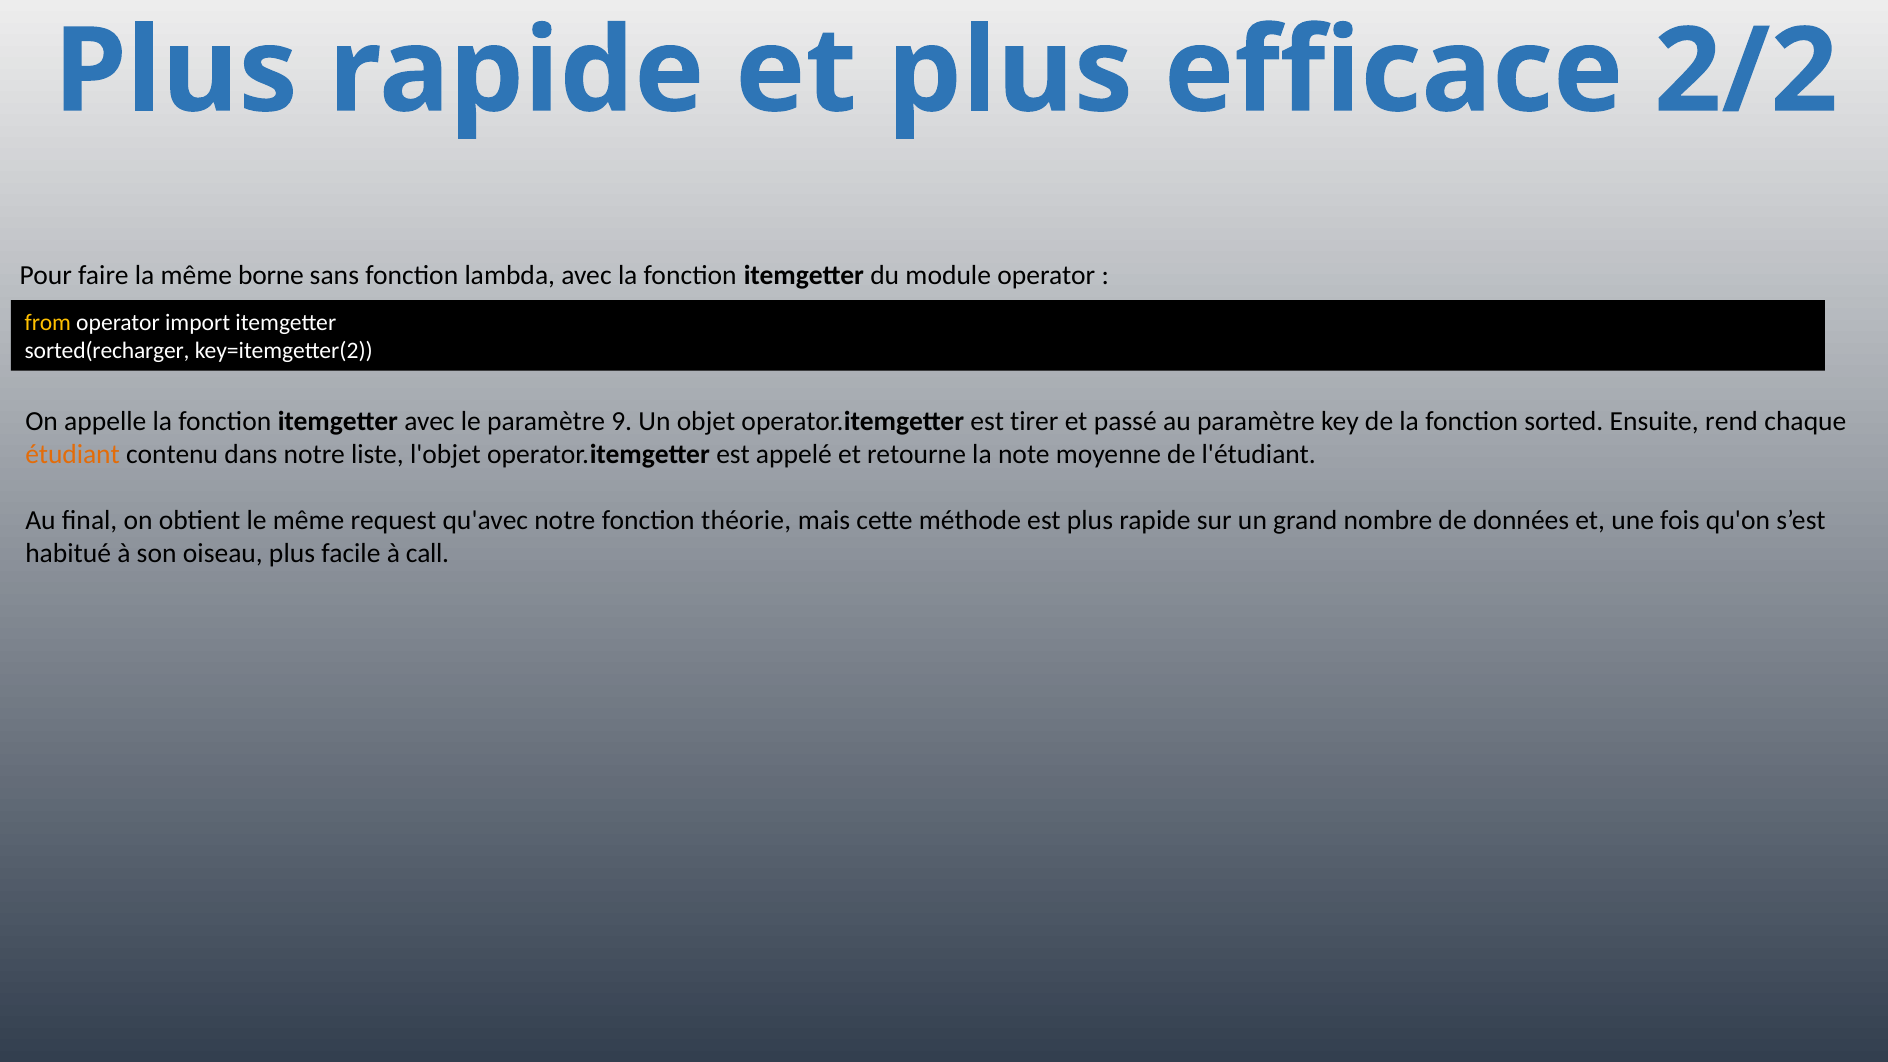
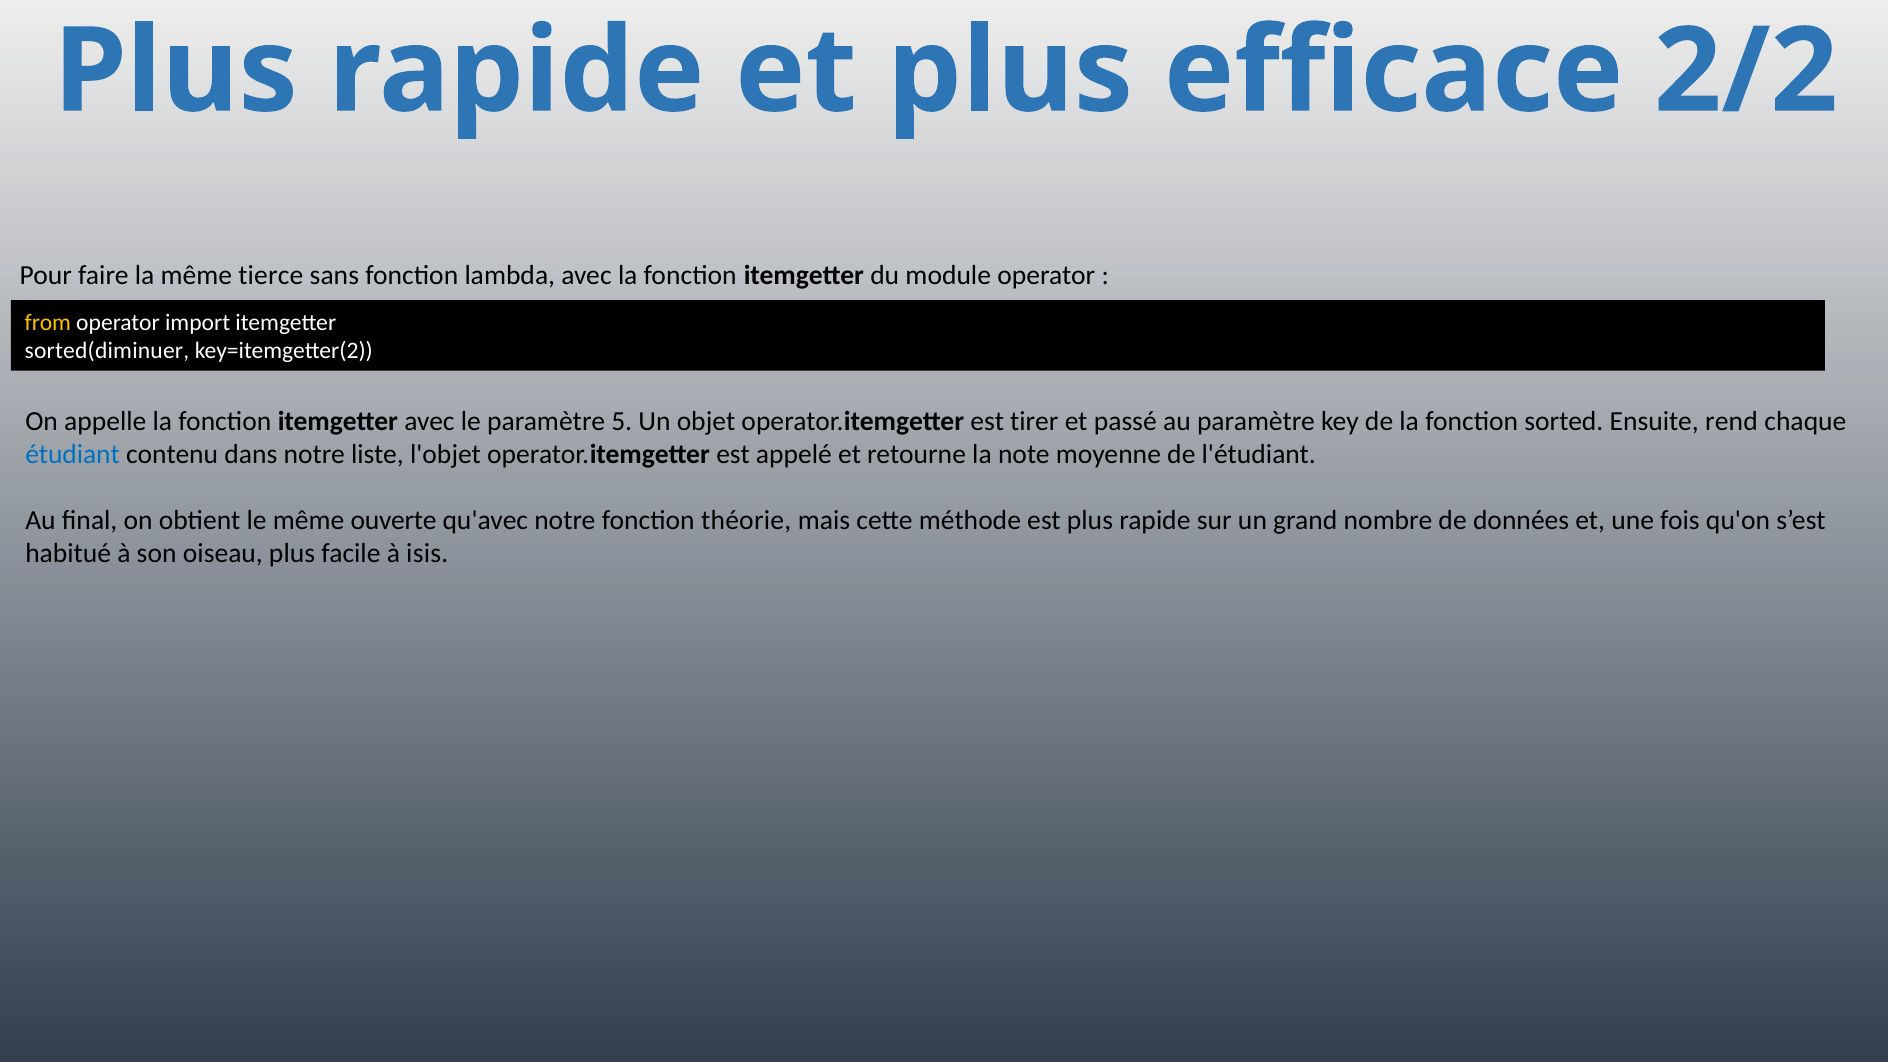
borne: borne -> tierce
sorted(recharger: sorted(recharger -> sorted(diminuer
9: 9 -> 5
étudiant colour: orange -> blue
request: request -> ouverte
call: call -> isis
